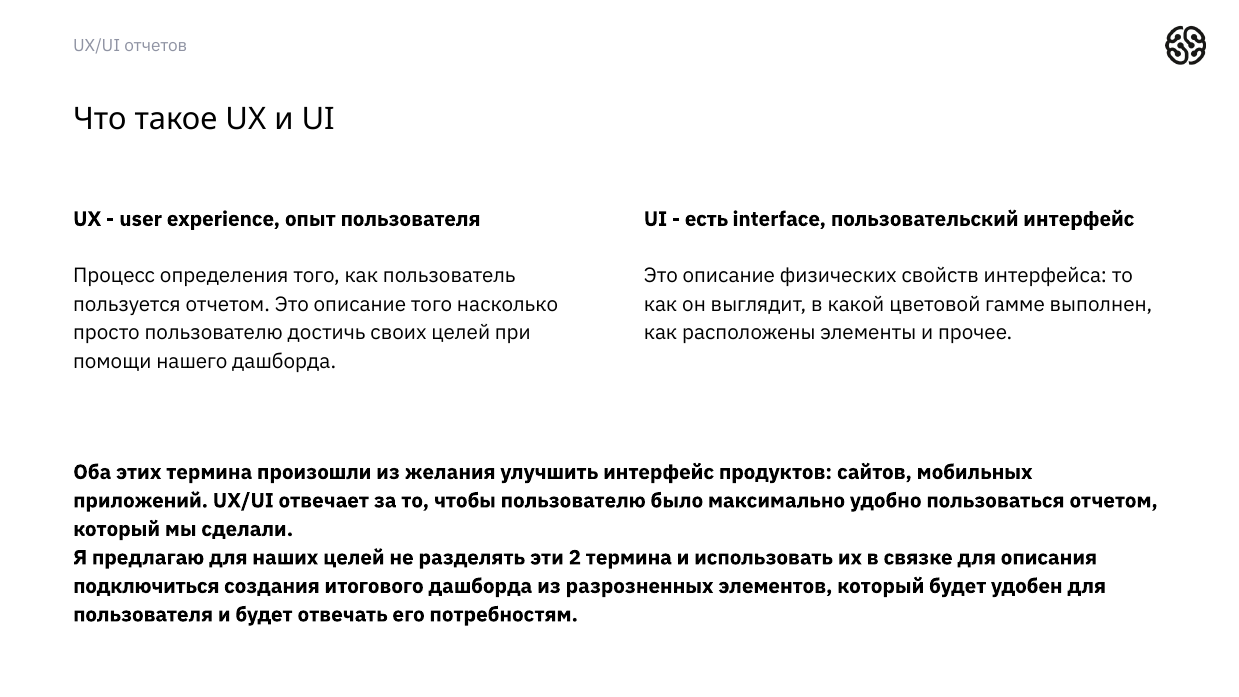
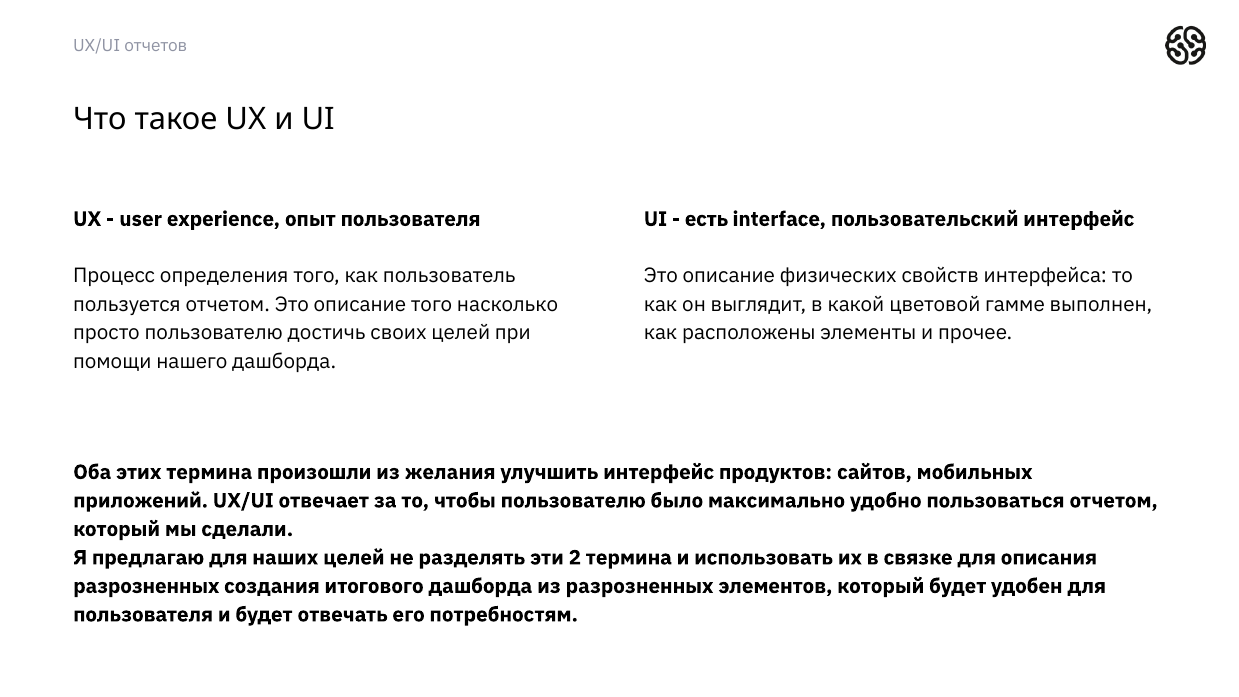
подключиться at (146, 586): подключиться -> разрозненных
